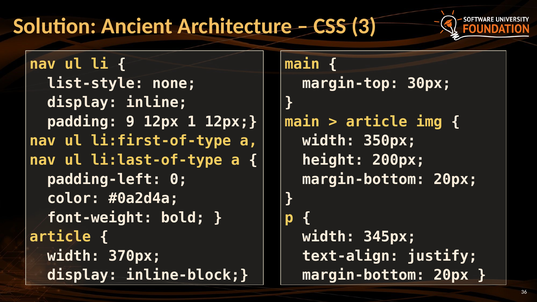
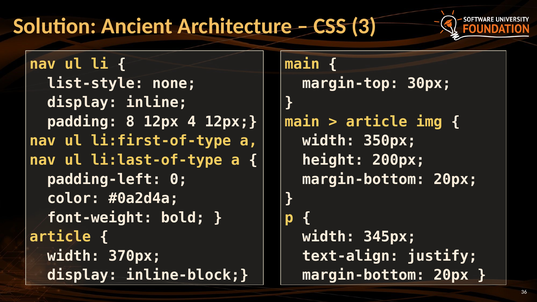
9: 9 -> 8
1: 1 -> 4
